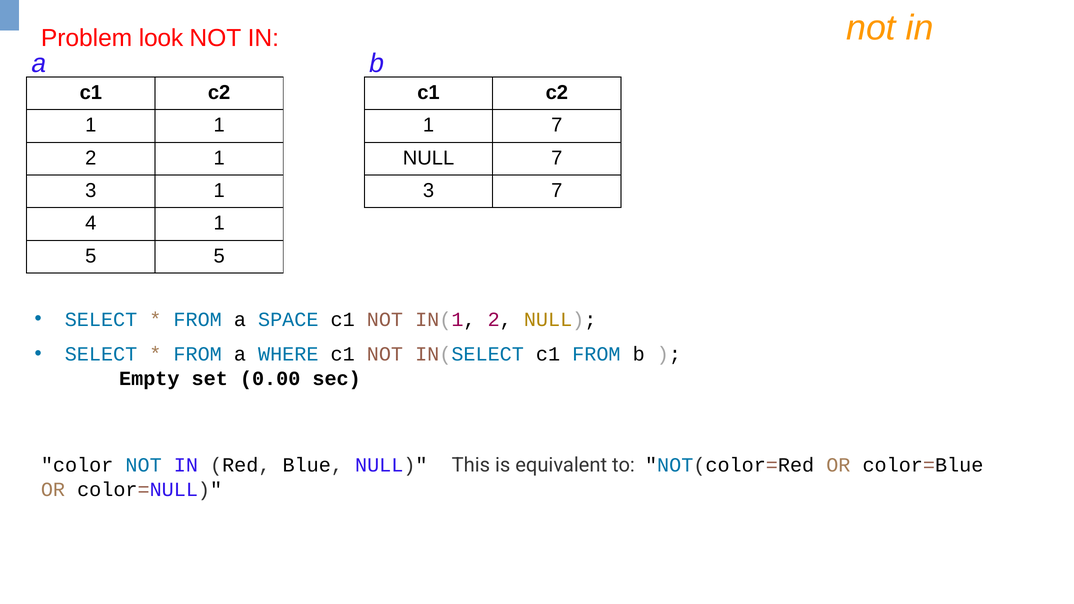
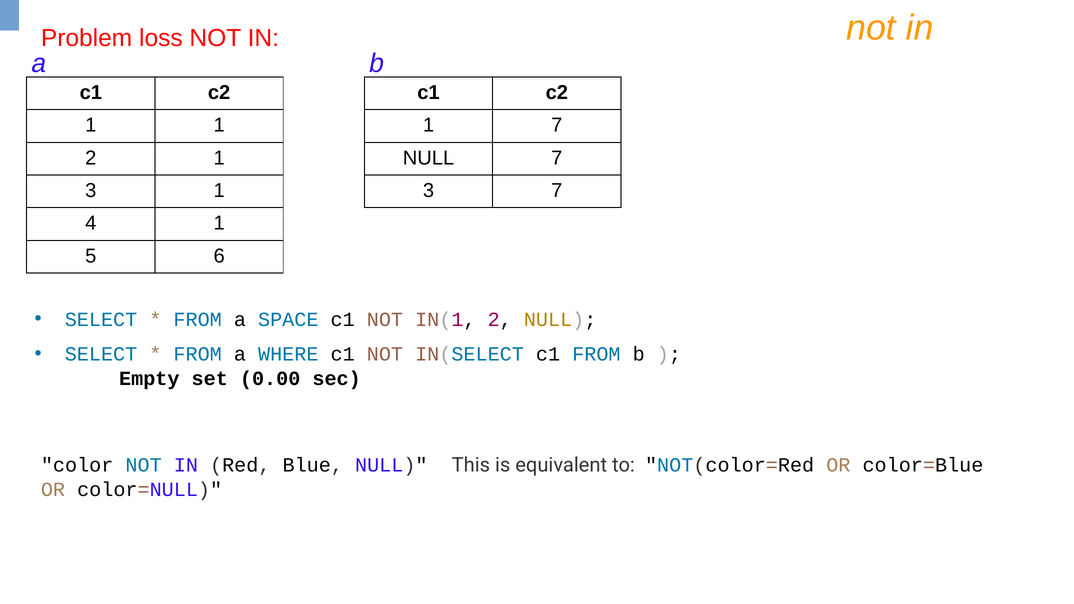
look: look -> loss
5 5: 5 -> 6
